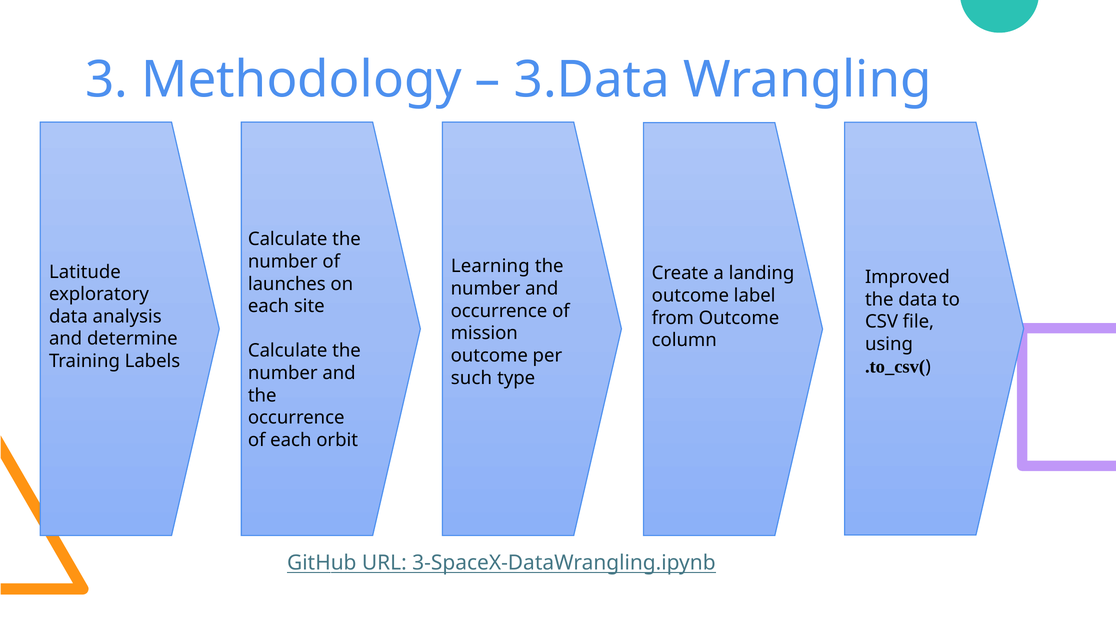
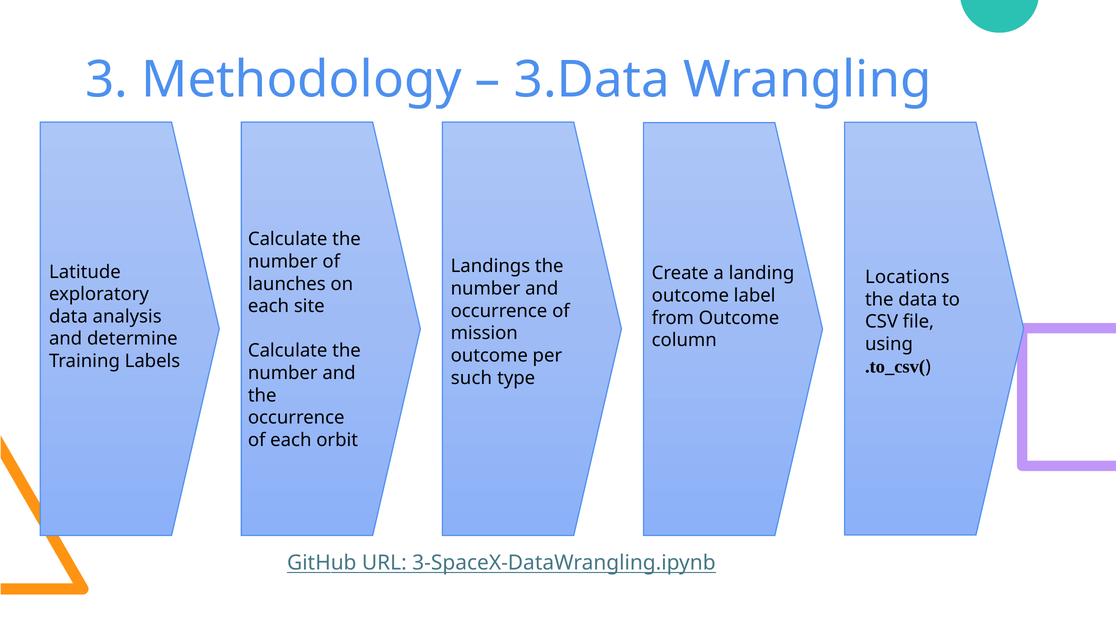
Learning: Learning -> Landings
Improved: Improved -> Locations
